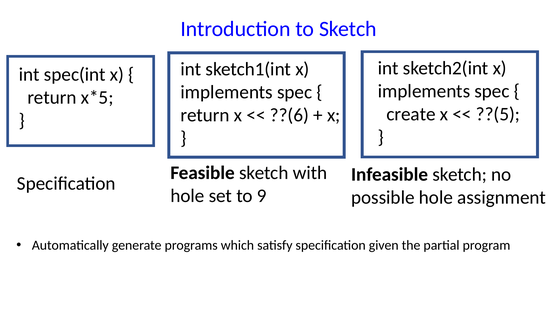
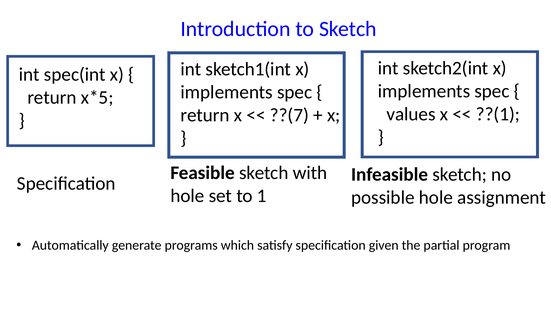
create: create -> values
??(5: ??(5 -> ??(1
??(6: ??(6 -> ??(7
9: 9 -> 1
